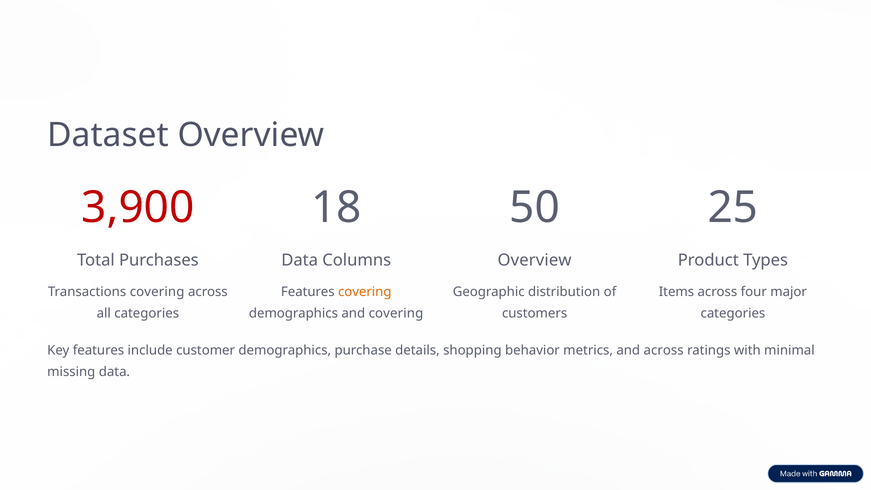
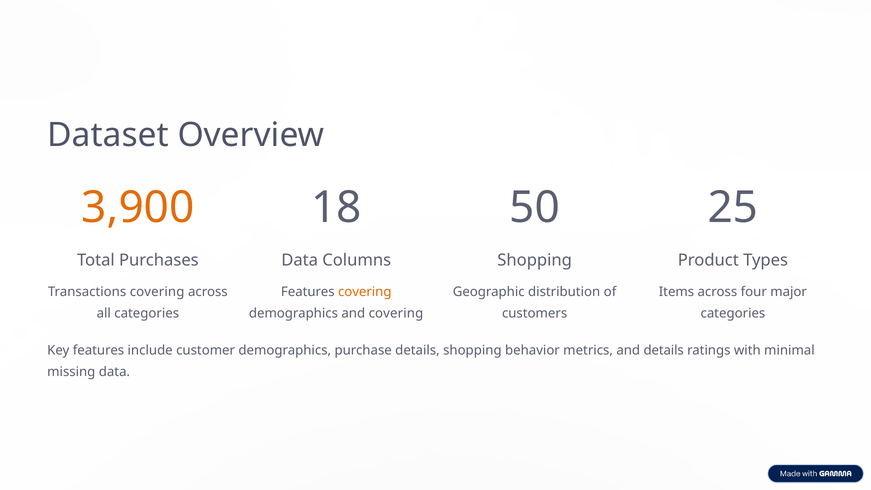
3,900 colour: red -> orange
Overview at (535, 260): Overview -> Shopping
and across: across -> details
